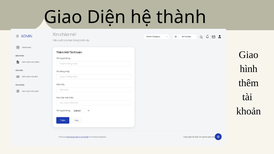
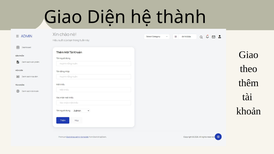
hình: hình -> theo
